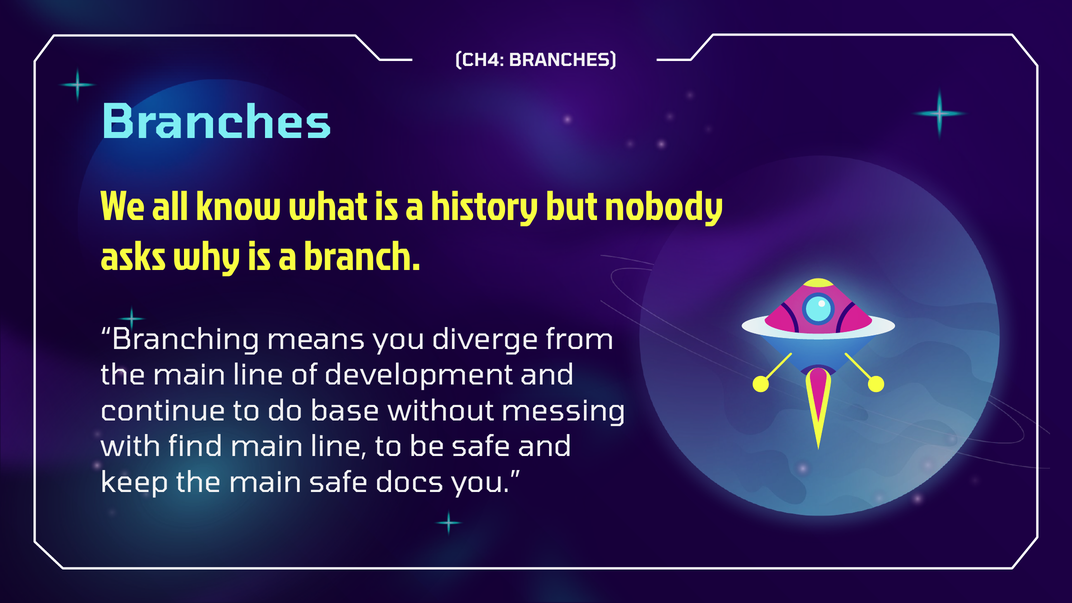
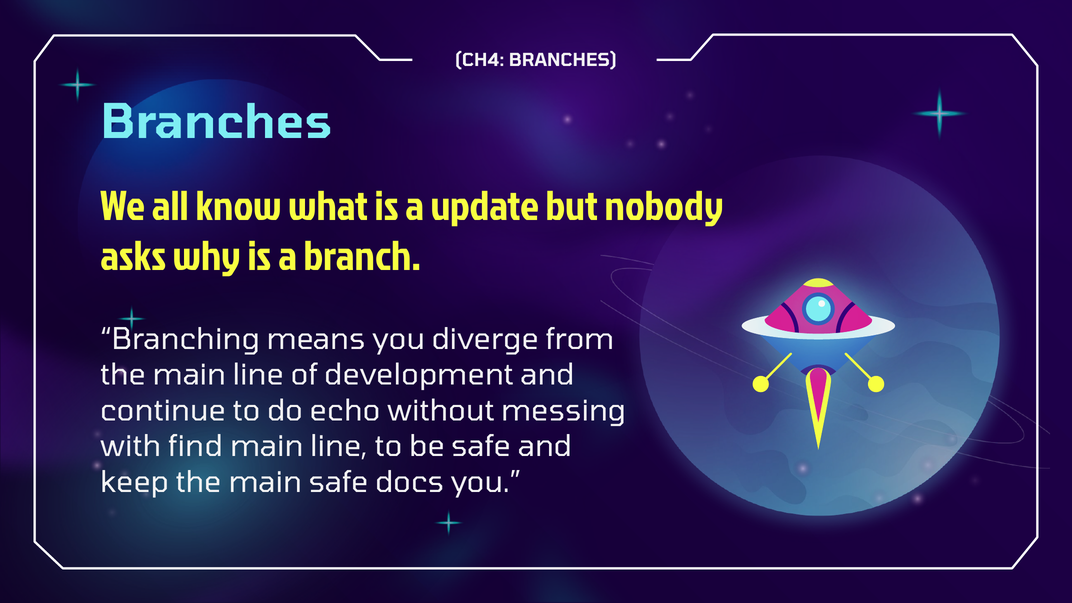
history: history -> update
base: base -> echo
